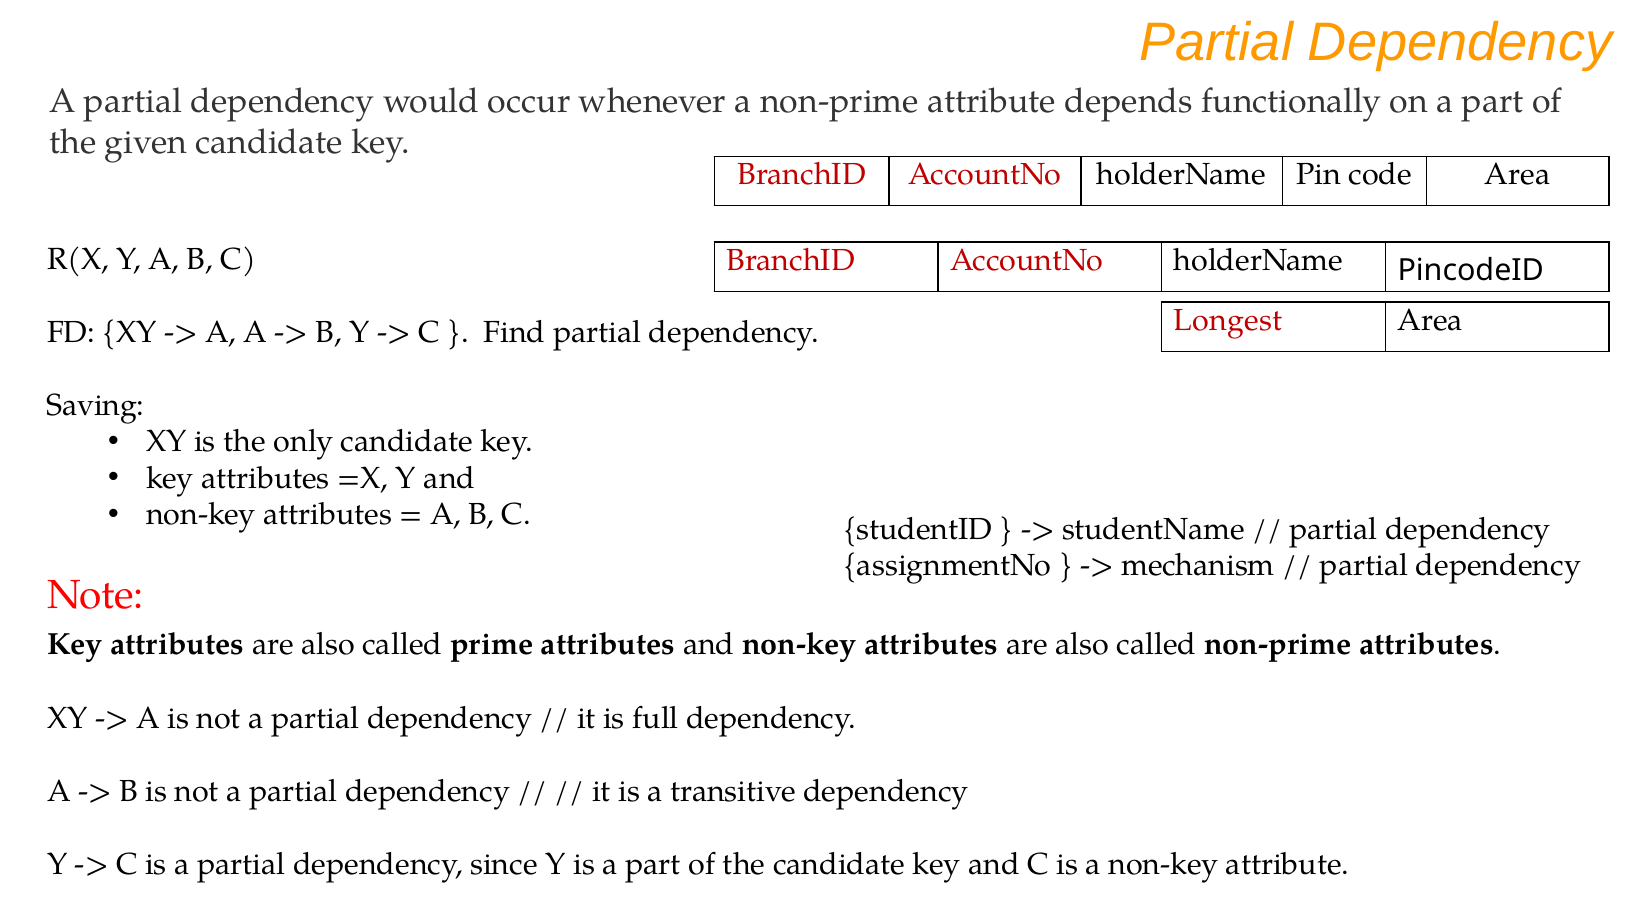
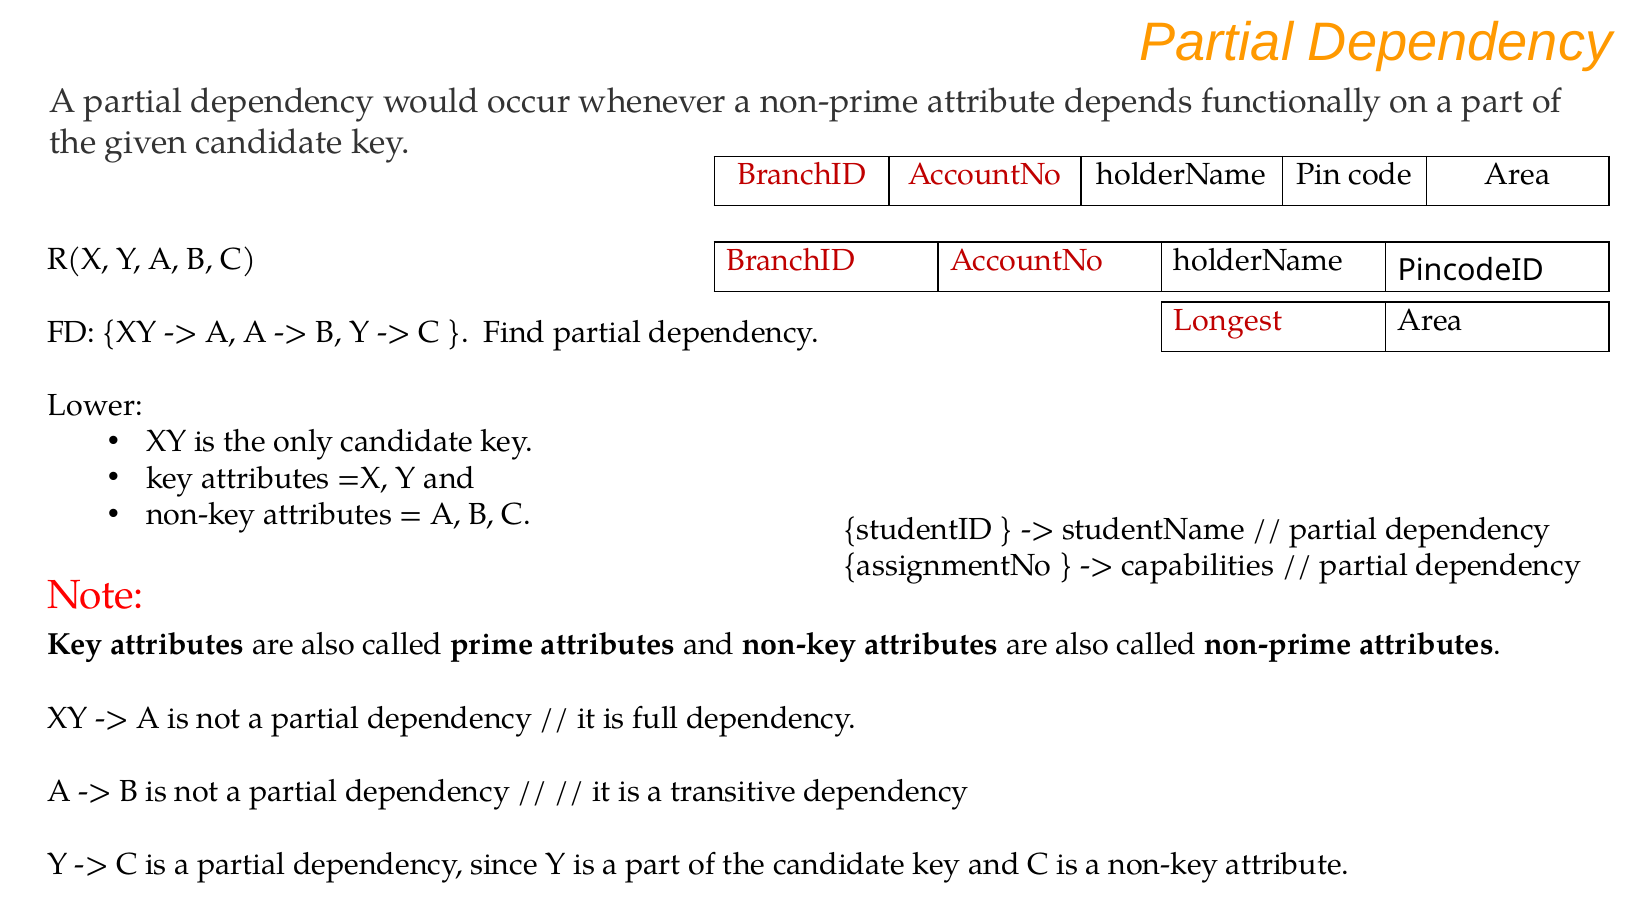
Saving: Saving -> Lower
mechanism: mechanism -> capabilities
